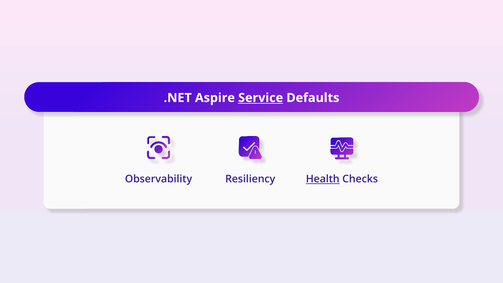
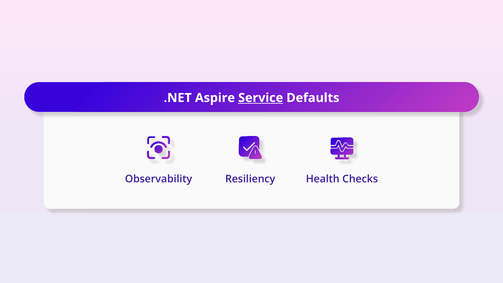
Health underline: present -> none
